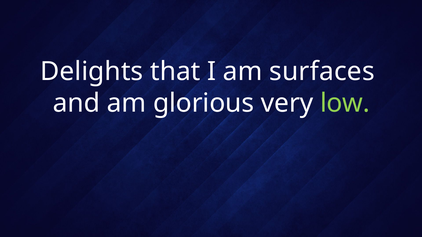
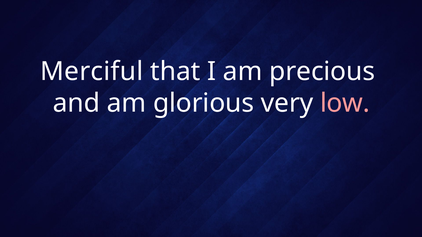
Delights: Delights -> Merciful
surfaces: surfaces -> precious
low colour: light green -> pink
